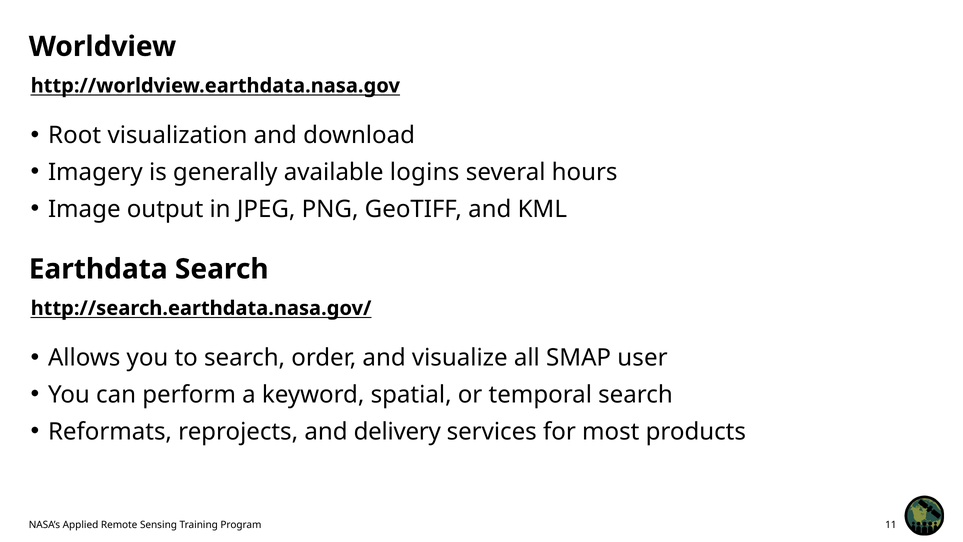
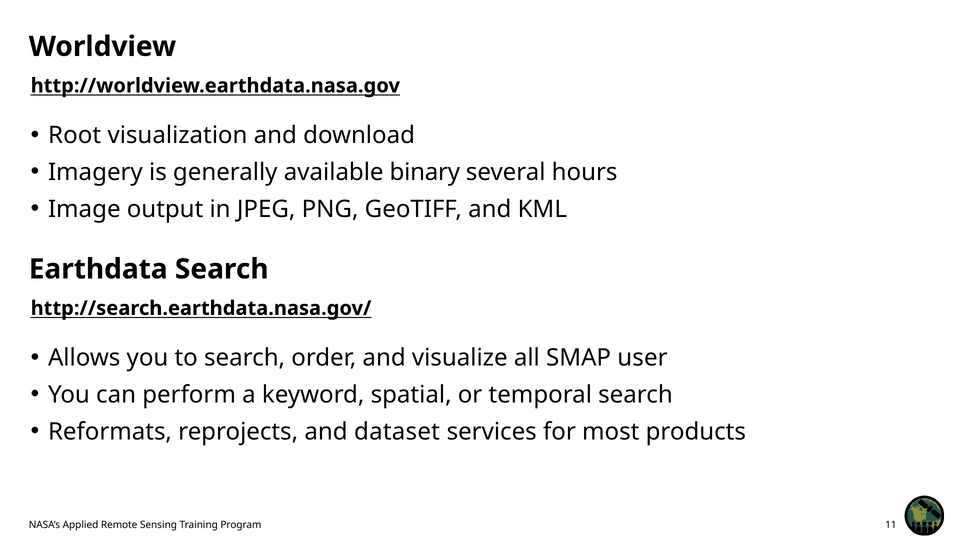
logins: logins -> binary
delivery: delivery -> dataset
